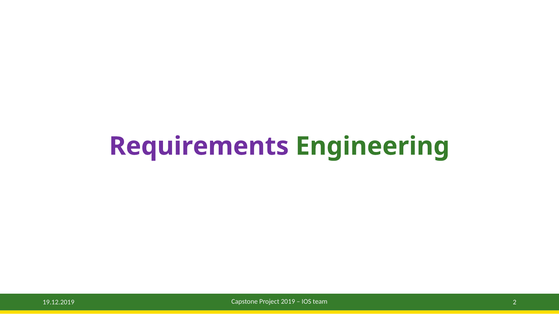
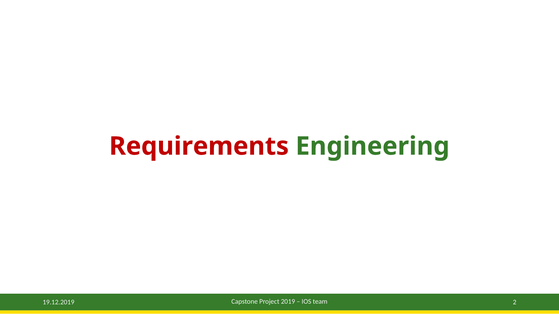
Requirements colour: purple -> red
